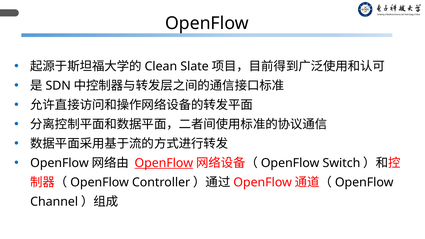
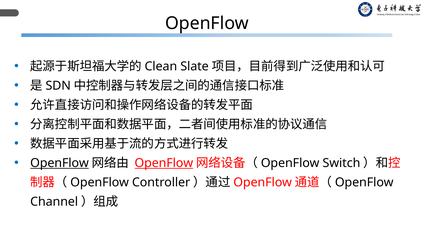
OpenFlow at (59, 163) underline: none -> present
